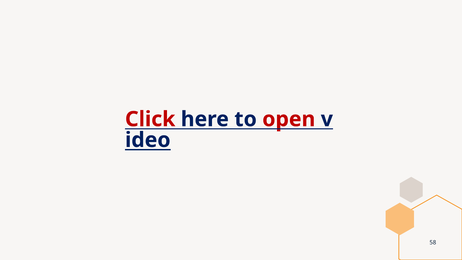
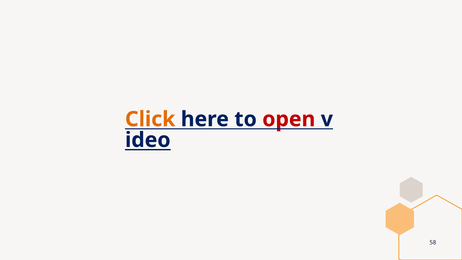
Click colour: red -> orange
